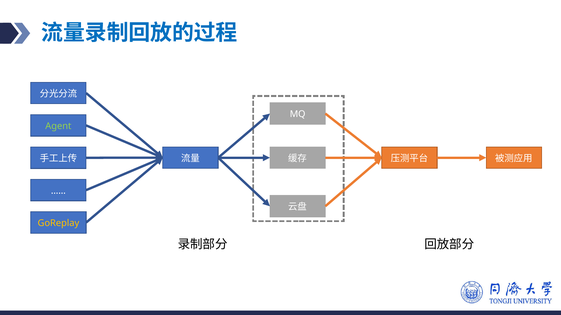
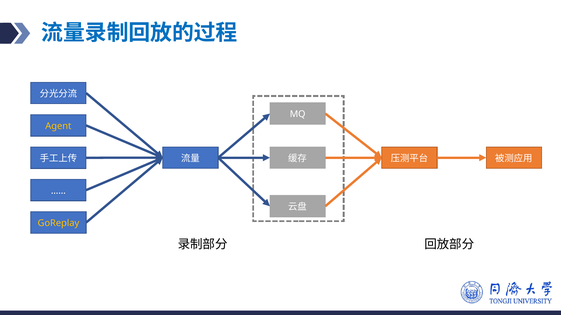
Agent colour: light green -> yellow
